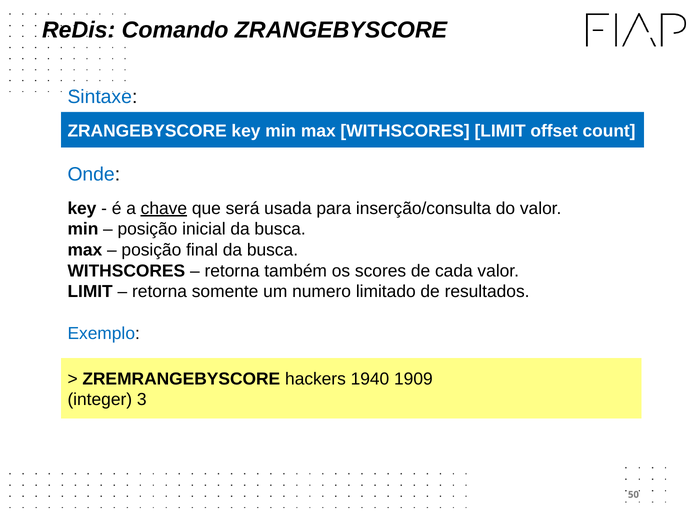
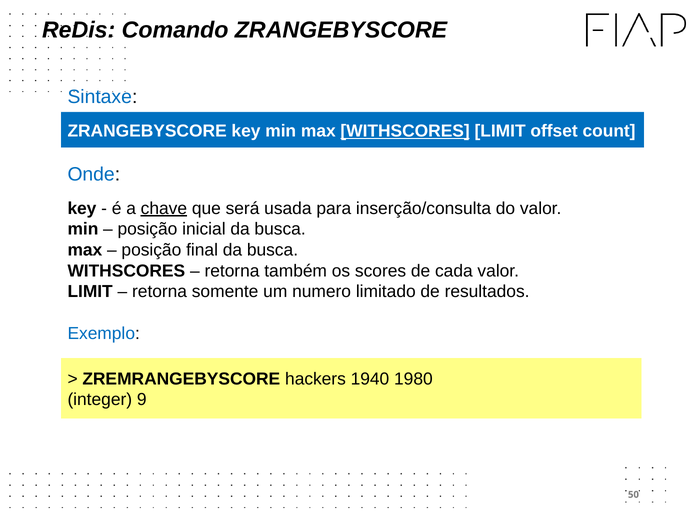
WITHSCORES at (405, 131) underline: none -> present
1909: 1909 -> 1980
3: 3 -> 9
